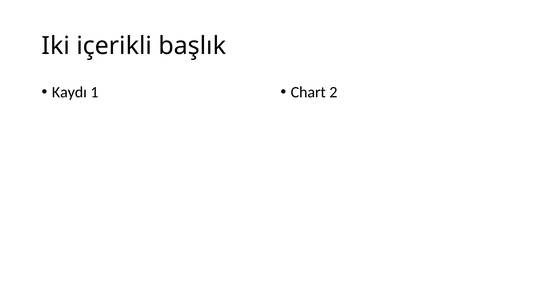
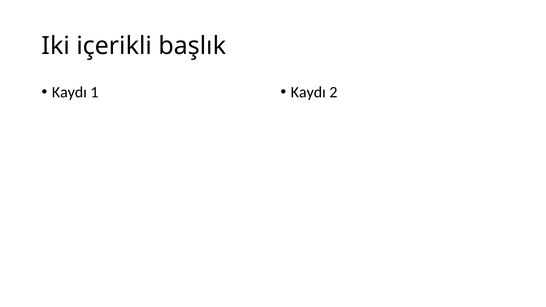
Chart at (308, 92): Chart -> Kaydı
